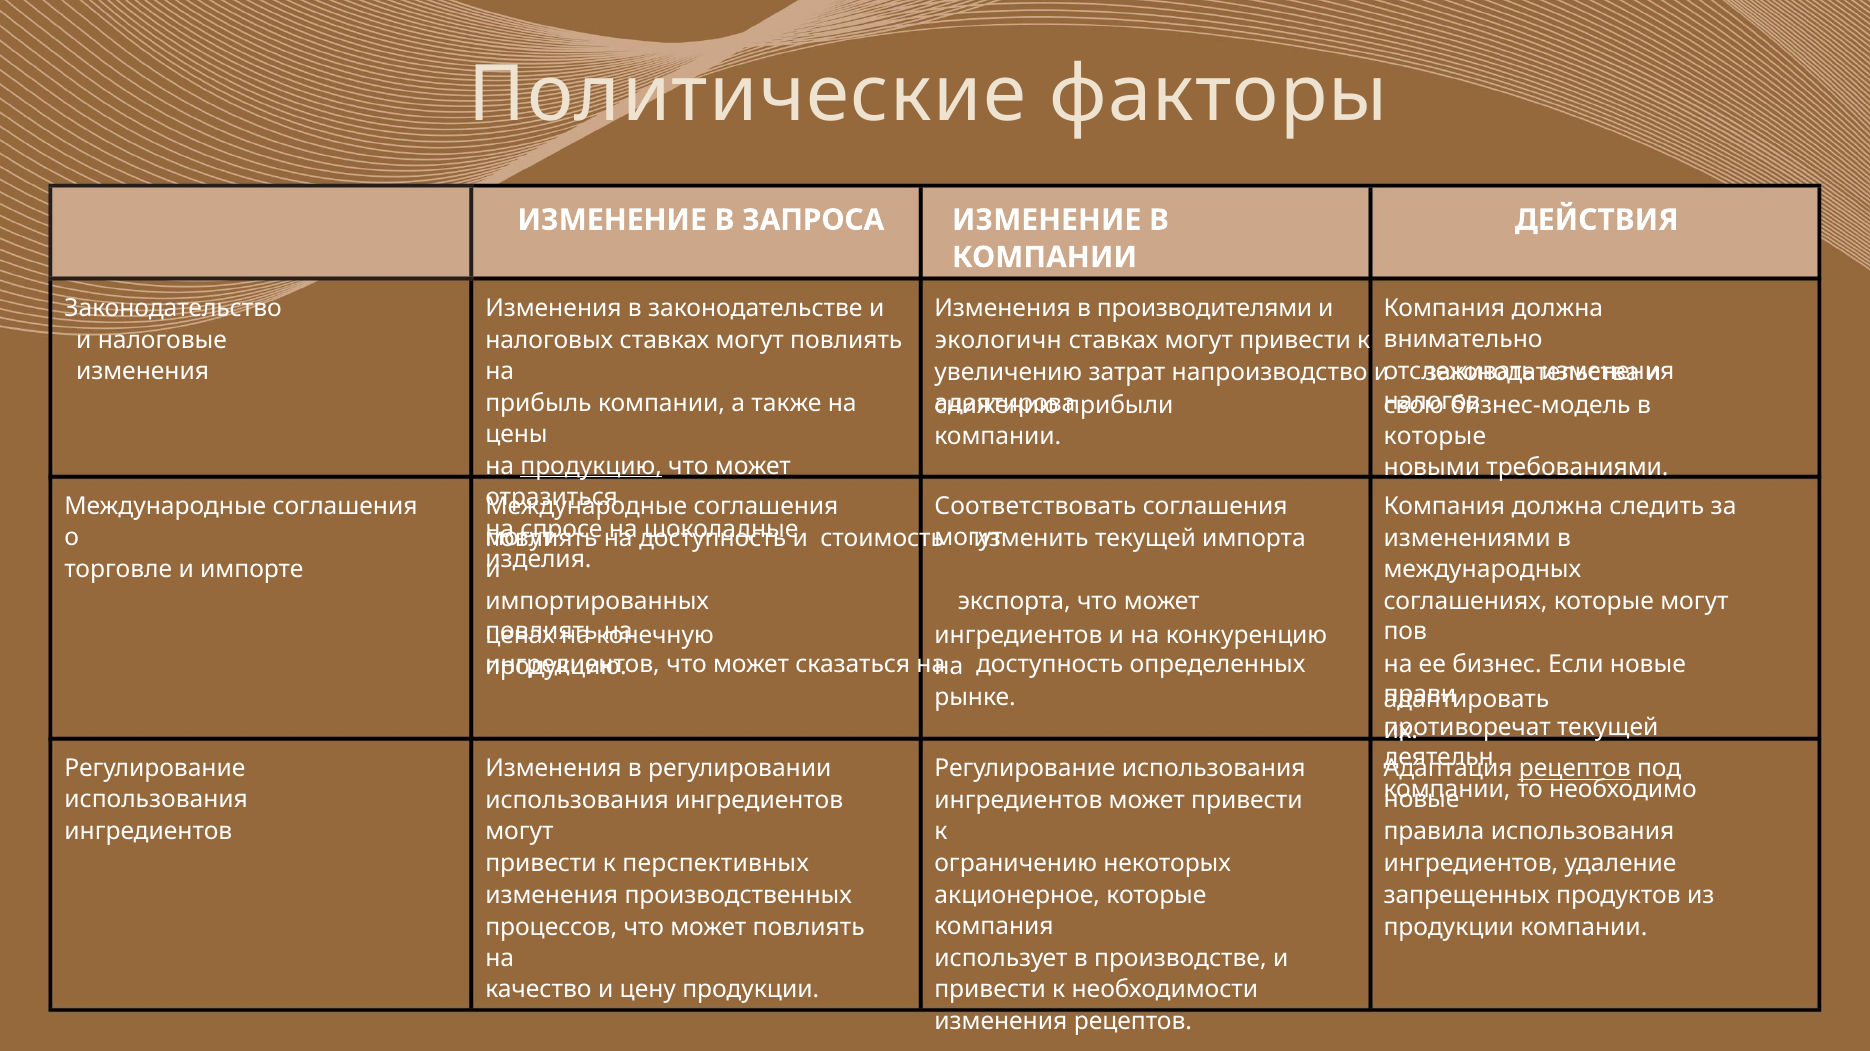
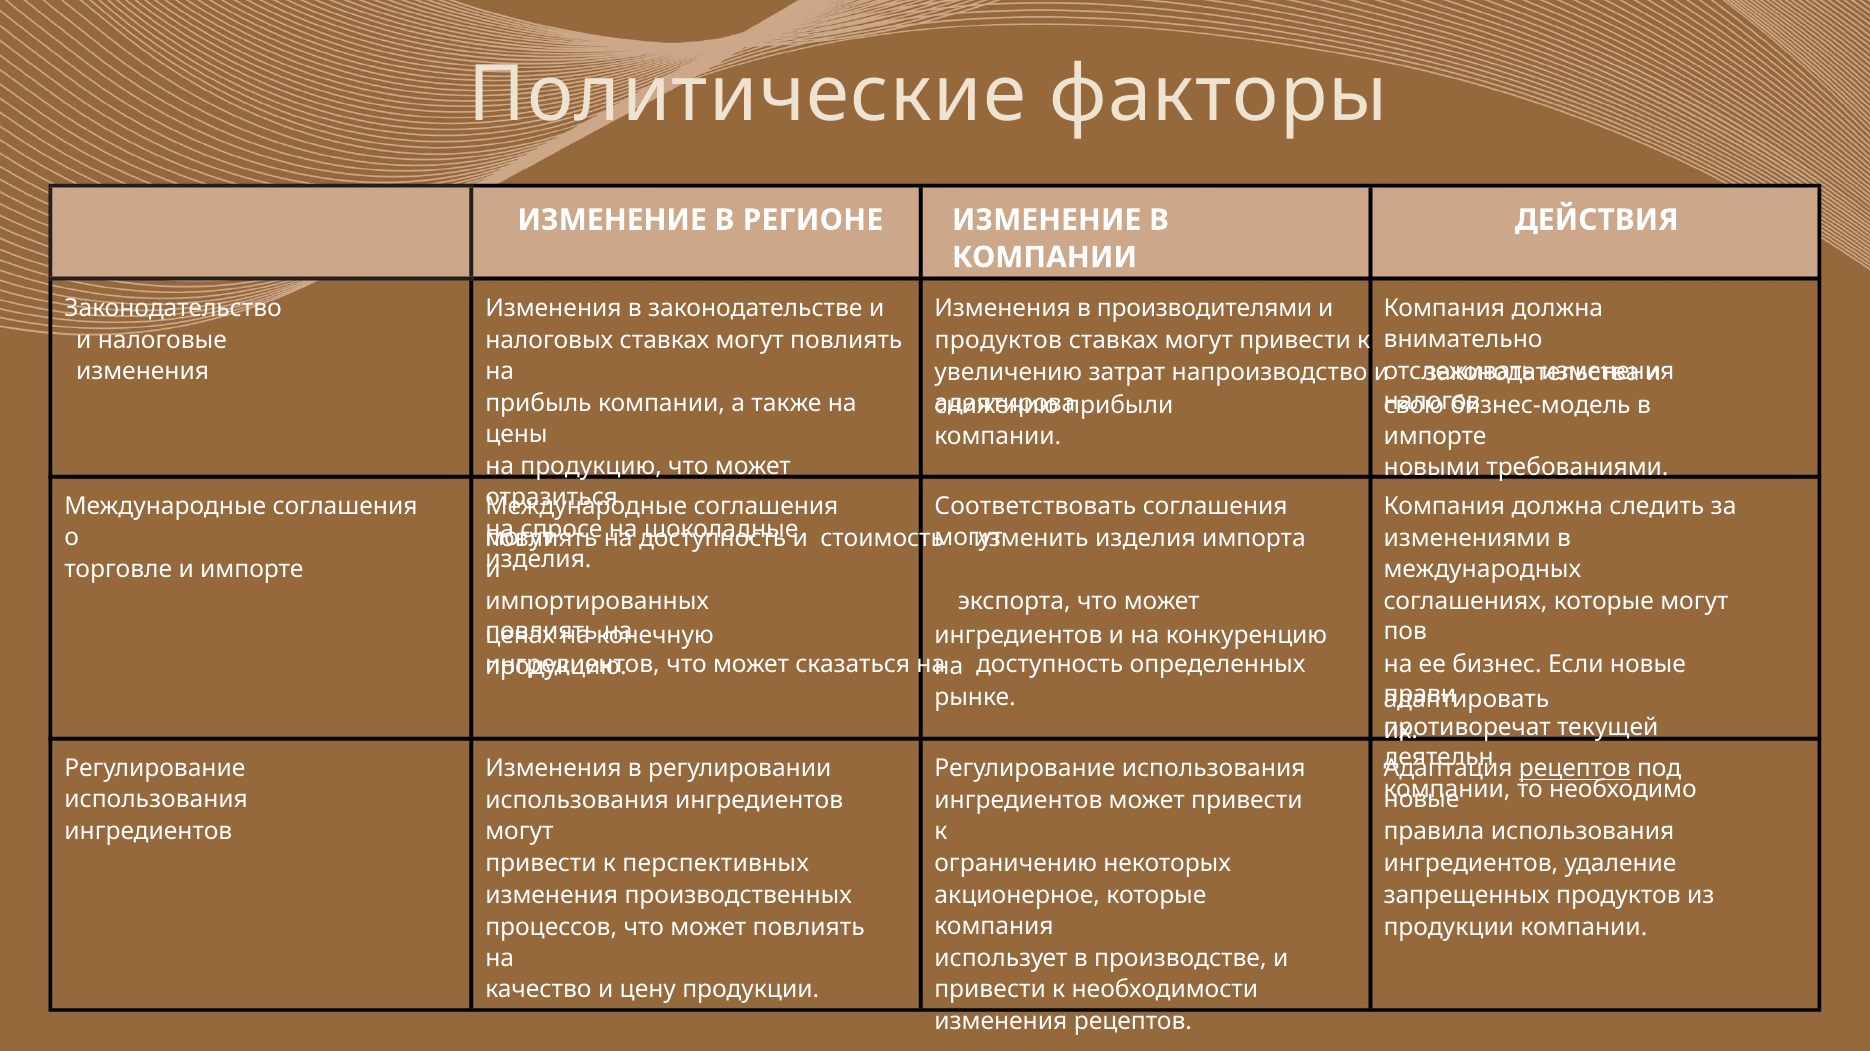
ЗАПРОСА: ЗАПРОСА -> РЕГИОНЕ
экологичн at (998, 340): экологичн -> продуктов
которые at (1435, 436): которые -> импорте
продукцию at (591, 466) underline: present -> none
текущей at (1146, 538): текущей -> изделия
